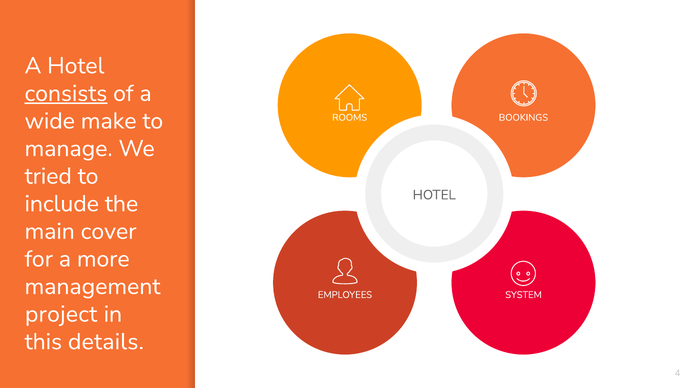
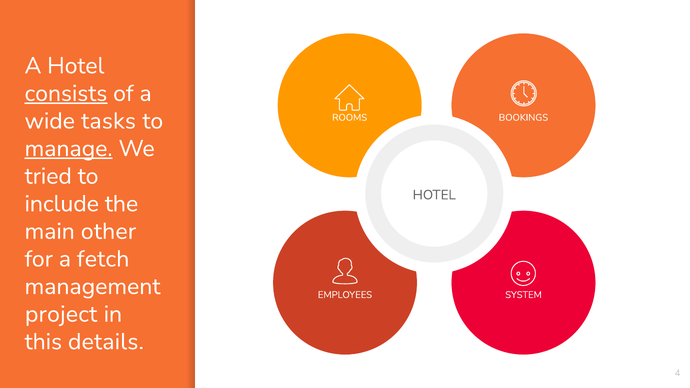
make: make -> tasks
manage underline: none -> present
cover: cover -> other
more: more -> fetch
